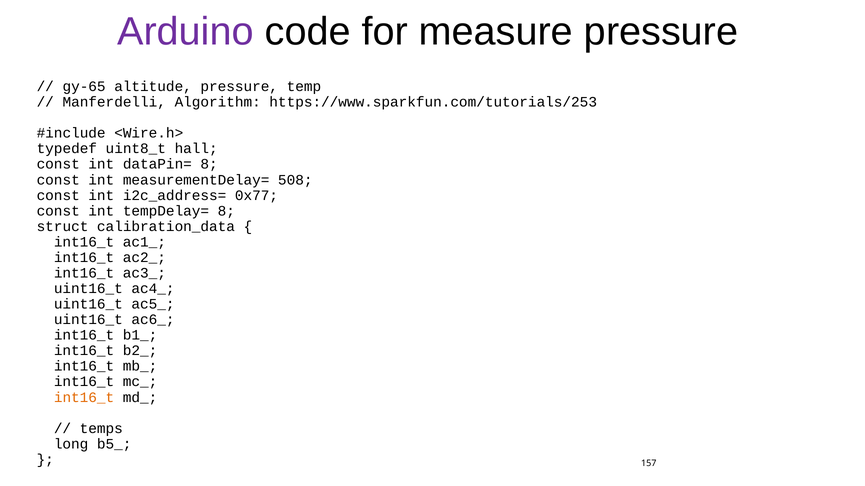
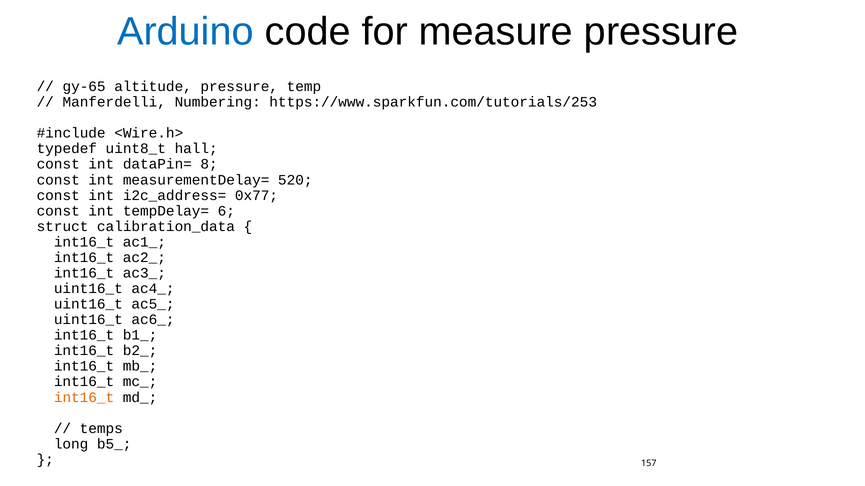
Arduino colour: purple -> blue
Algorithm: Algorithm -> Numbering
508: 508 -> 520
tempDelay= 8: 8 -> 6
